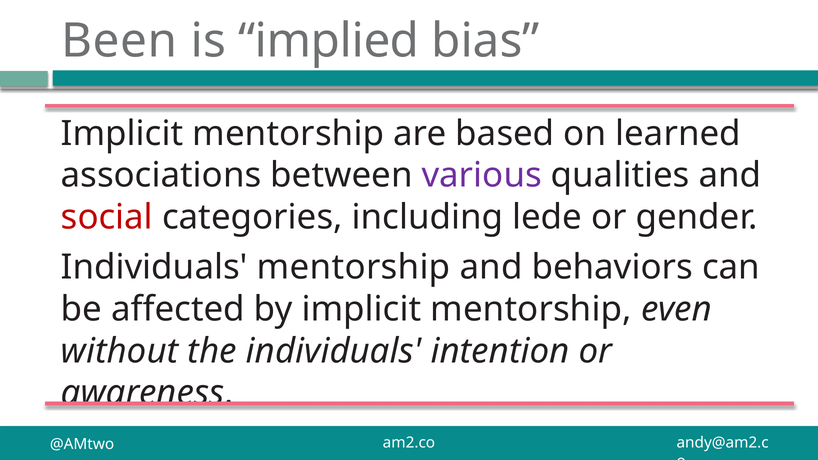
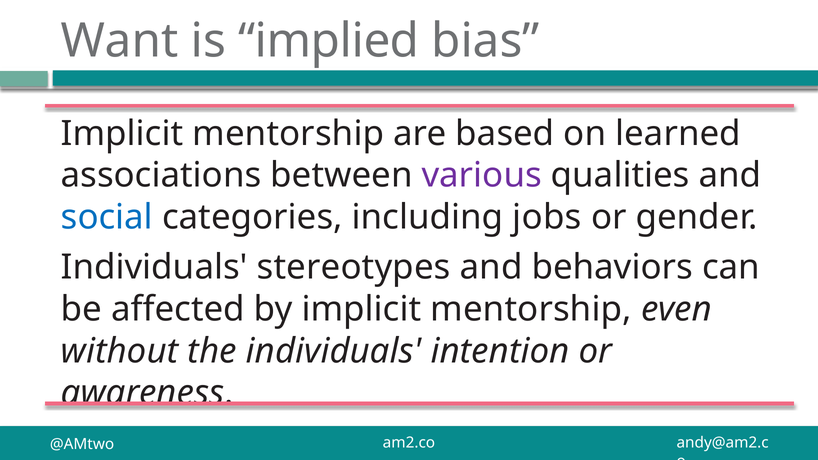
Been: Been -> Want
social colour: red -> blue
lede: lede -> jobs
Individuals mentorship: mentorship -> stereotypes
